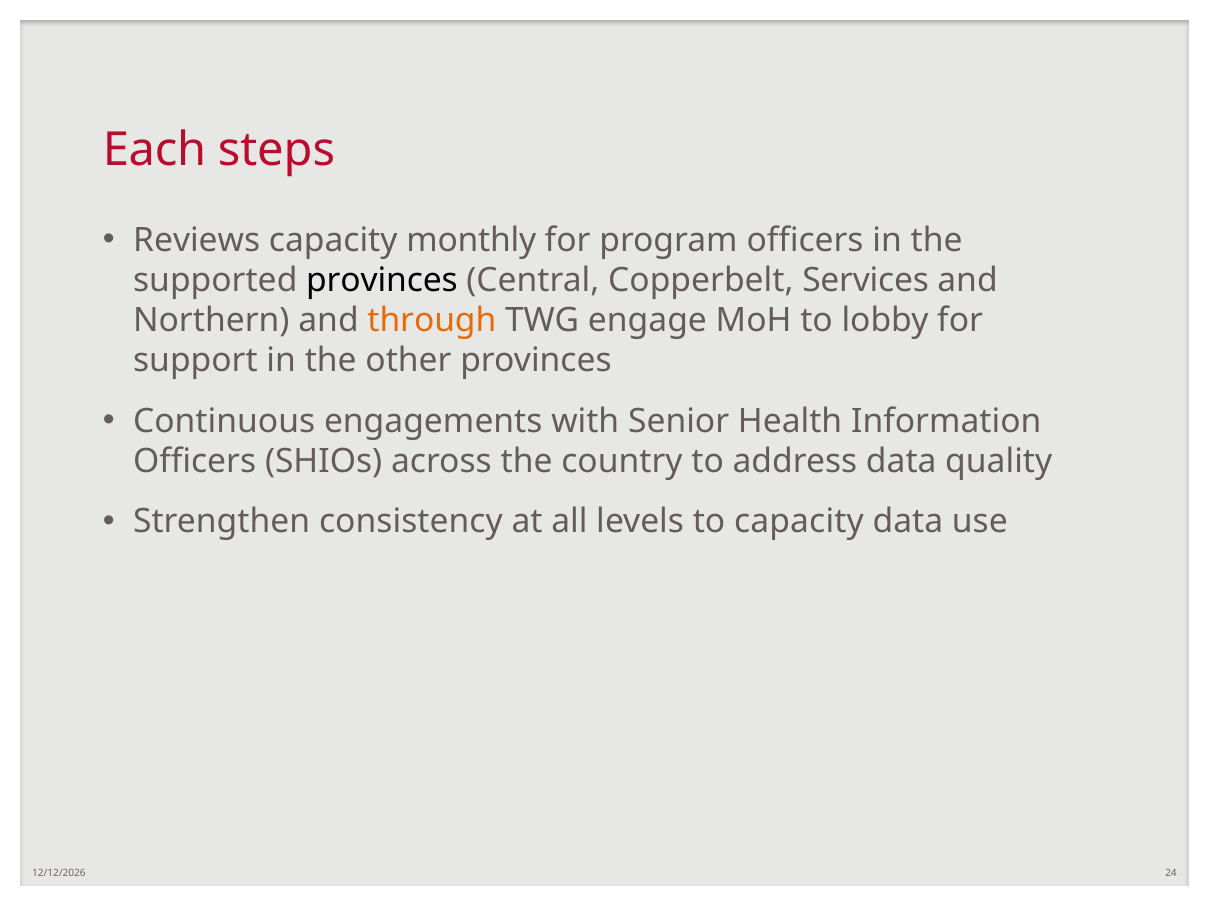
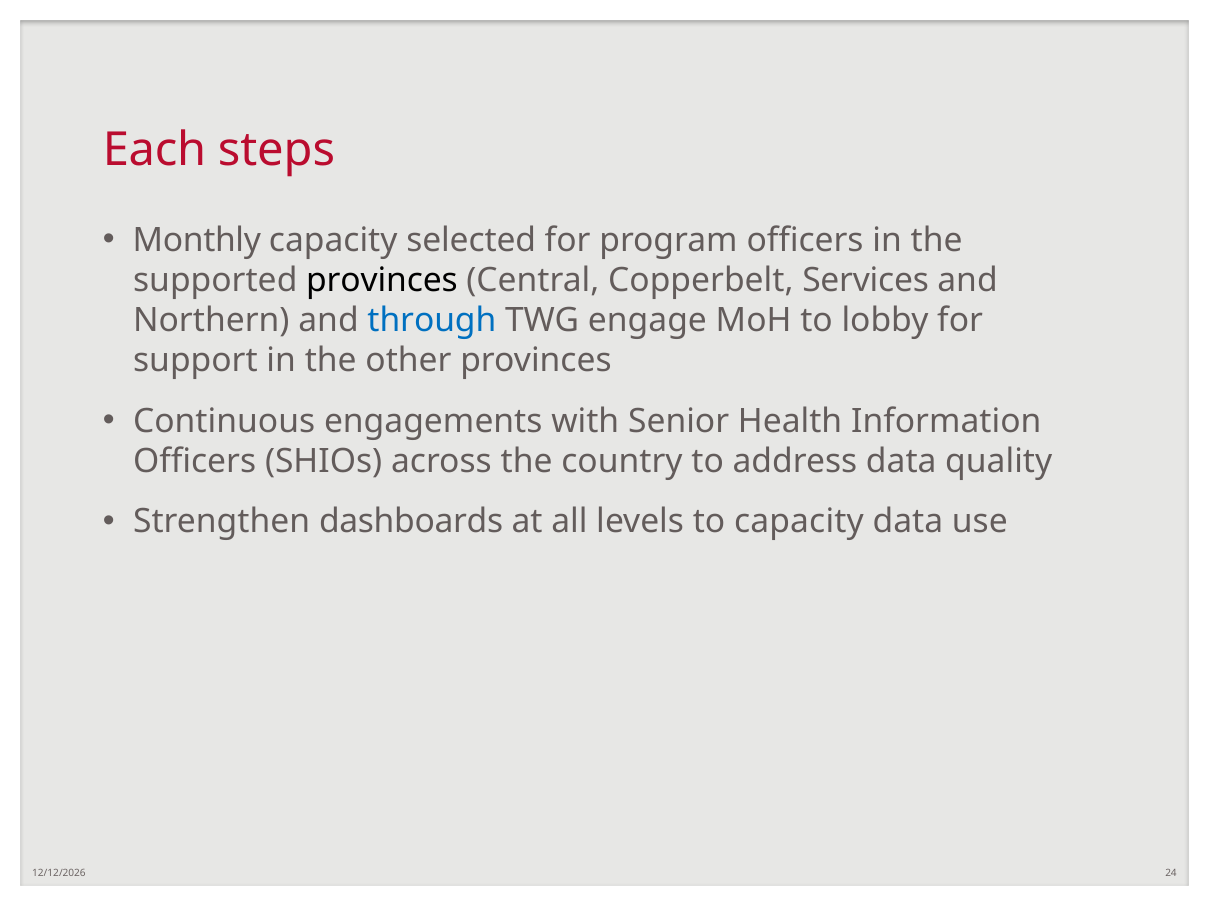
Reviews: Reviews -> Monthly
monthly: monthly -> selected
through colour: orange -> blue
consistency: consistency -> dashboards
